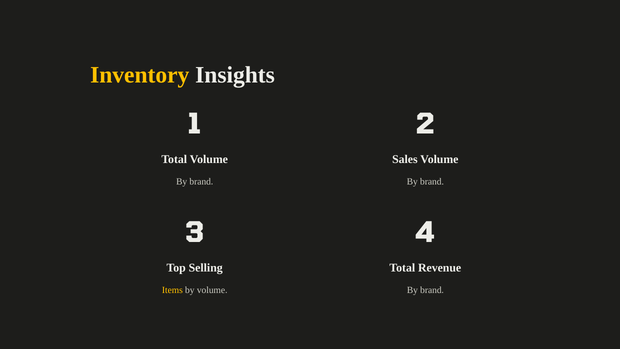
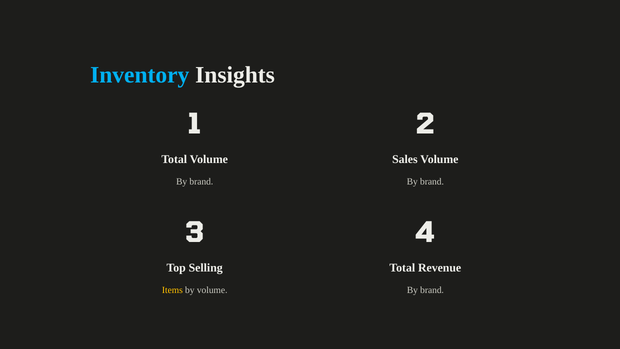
Inventory colour: yellow -> light blue
